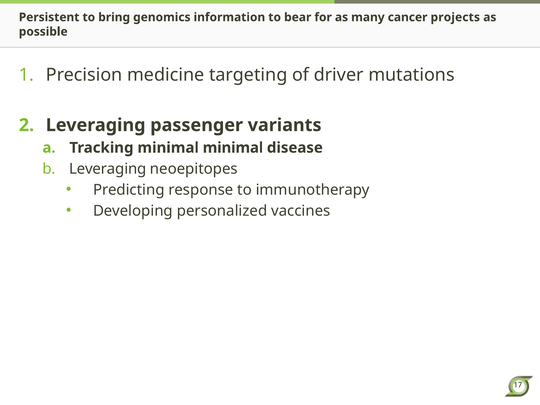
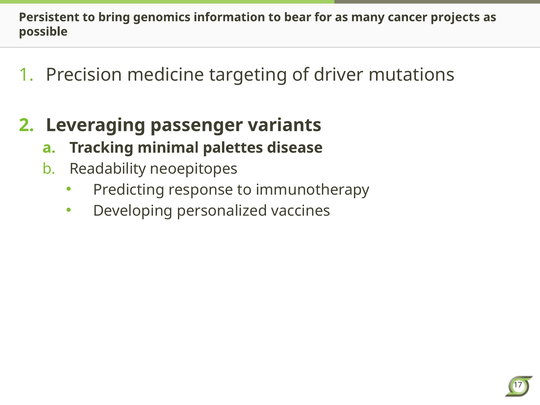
minimal minimal: minimal -> palettes
Leveraging at (108, 169): Leveraging -> Readability
